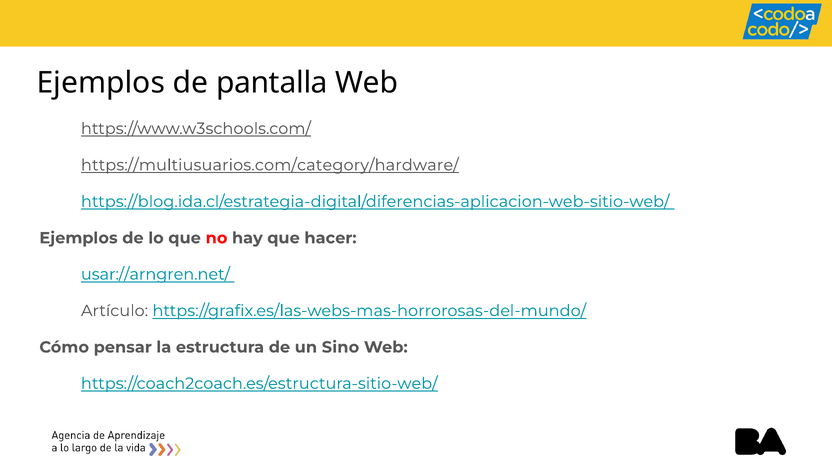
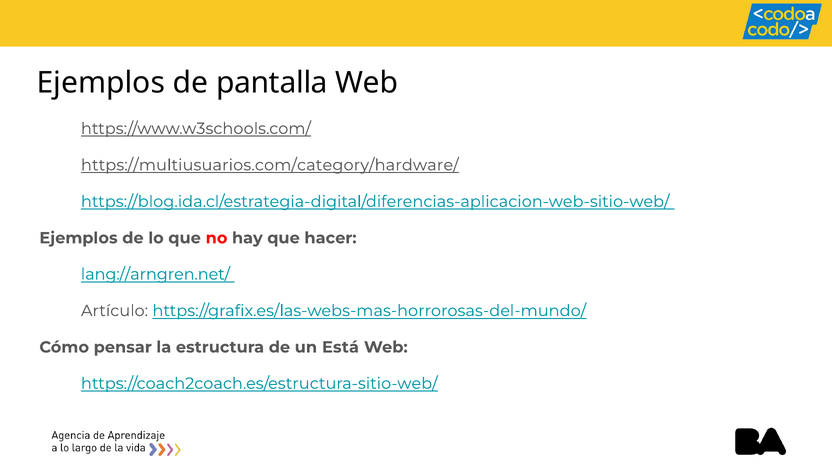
usar://arngren.net/: usar://arngren.net/ -> lang://arngren.net/
Sino: Sino -> Está
